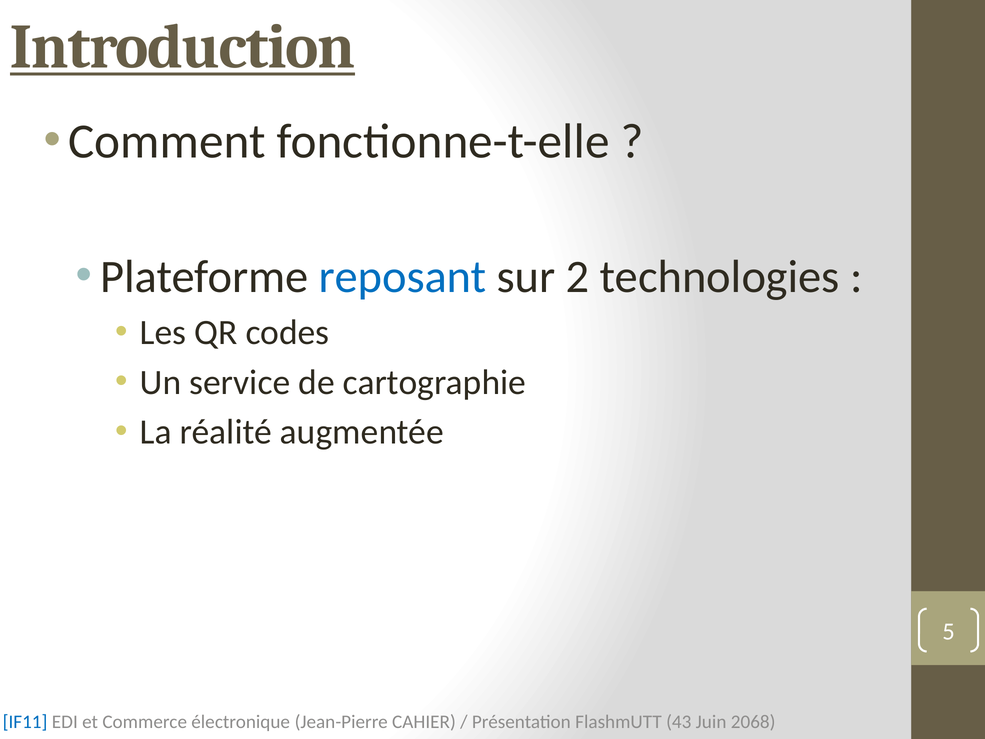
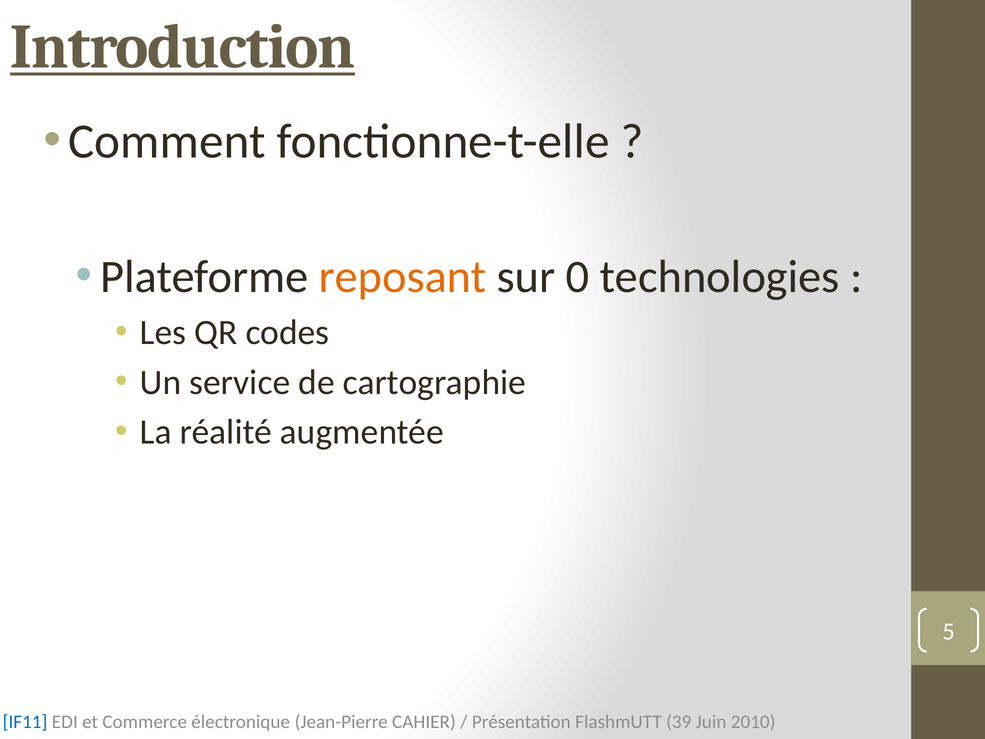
reposant colour: blue -> orange
2: 2 -> 0
43: 43 -> 39
2068: 2068 -> 2010
